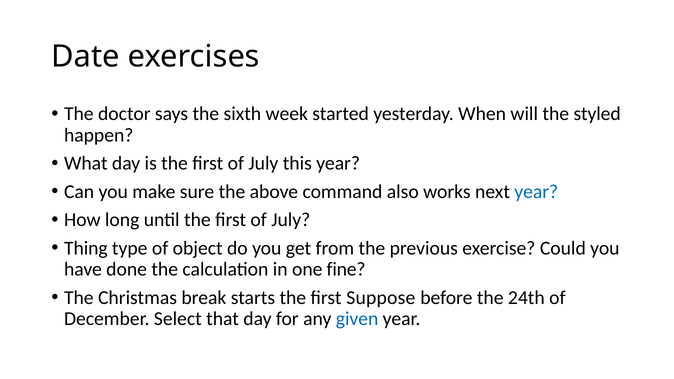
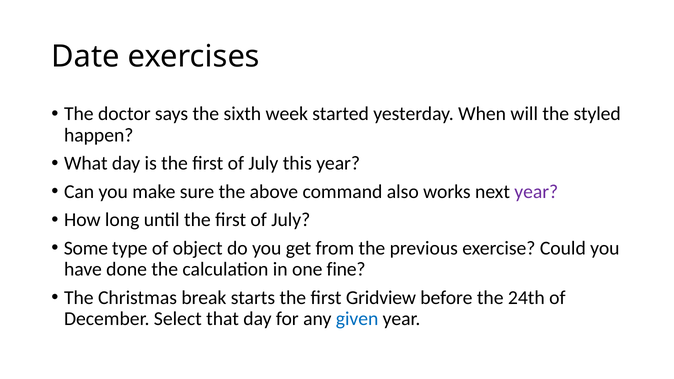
year at (536, 192) colour: blue -> purple
Thing: Thing -> Some
Suppose: Suppose -> Gridview
